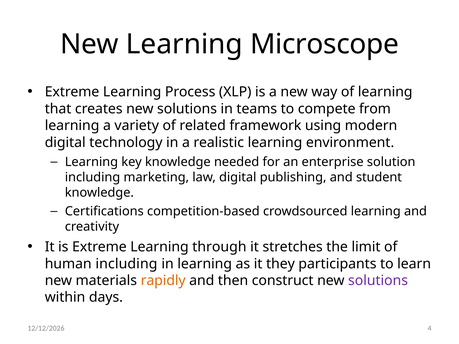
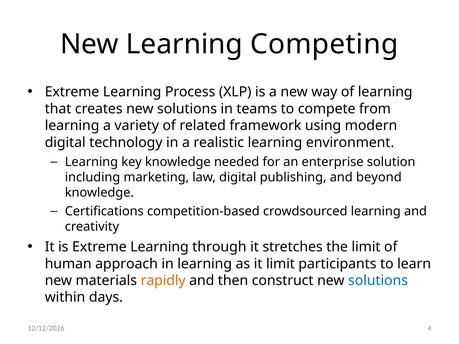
Microscope: Microscope -> Competing
student: student -> beyond
human including: including -> approach
it they: they -> limit
solutions at (378, 281) colour: purple -> blue
